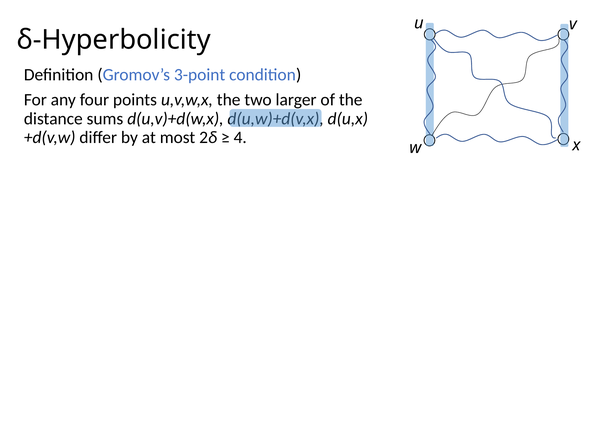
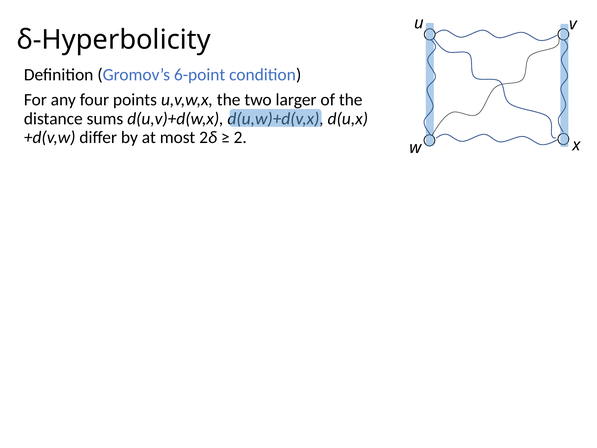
3-point: 3-point -> 6-point
4: 4 -> 2
